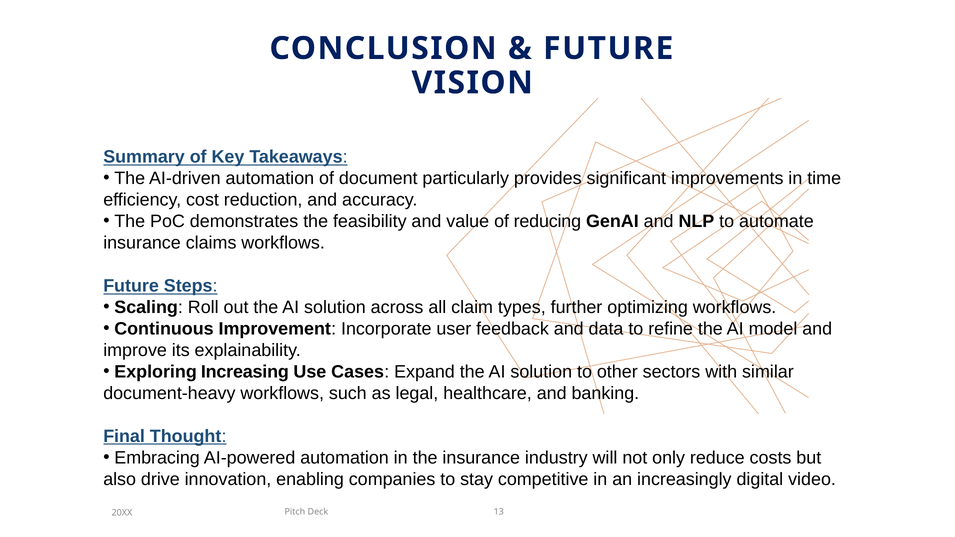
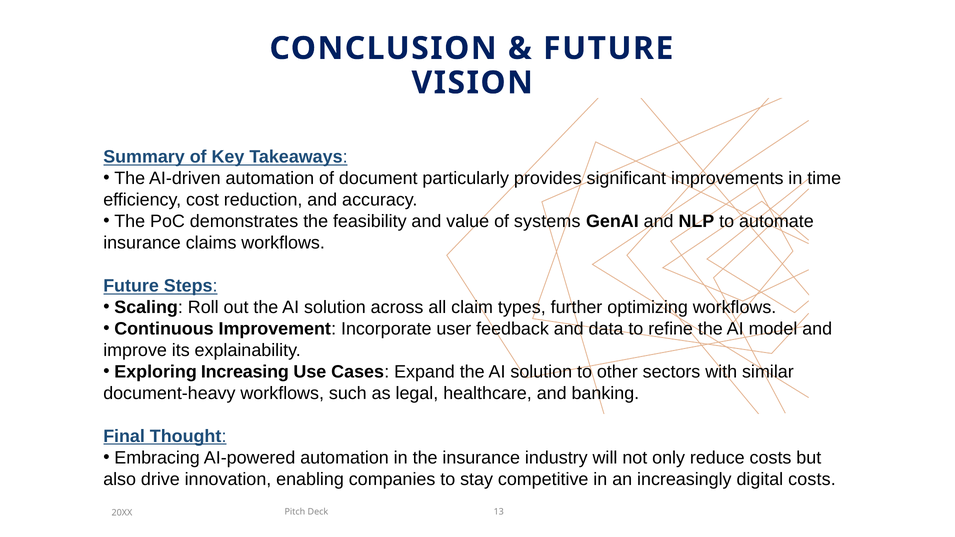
reducing: reducing -> systems
digital video: video -> costs
